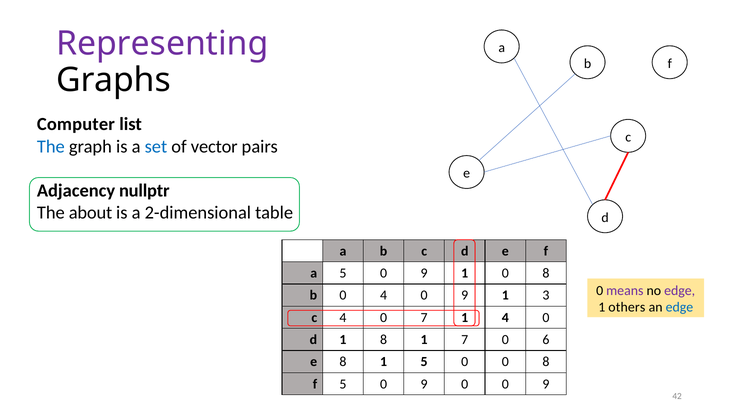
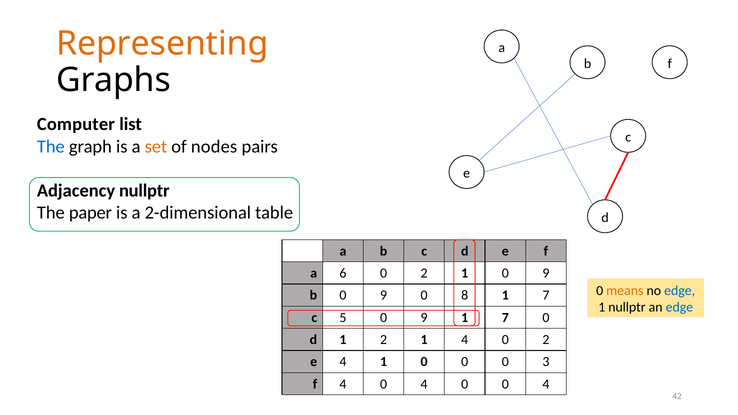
Representing colour: purple -> orange
set colour: blue -> orange
vector: vector -> nodes
about: about -> paper
a 5: 5 -> 6
9 at (424, 273): 9 -> 2
1 0 8: 8 -> 9
means colour: purple -> orange
edge at (680, 291) colour: purple -> blue
b 0 4: 4 -> 9
9 at (465, 295): 9 -> 8
3 at (546, 295): 3 -> 7
1 others: others -> nullptr
c 4: 4 -> 5
7 at (424, 318): 7 -> 9
4 at (505, 318): 4 -> 7
1 8: 8 -> 2
1 7: 7 -> 4
6 at (546, 340): 6 -> 2
e 8: 8 -> 4
5 at (424, 362): 5 -> 0
0 0 8: 8 -> 3
f 5: 5 -> 4
9 at (424, 384): 9 -> 4
0 0 9: 9 -> 4
